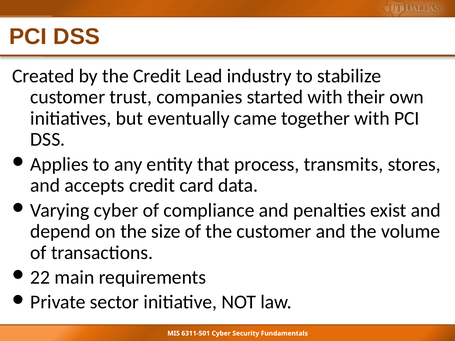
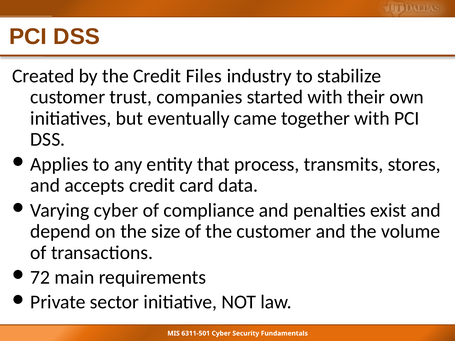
Lead: Lead -> Files
22: 22 -> 72
